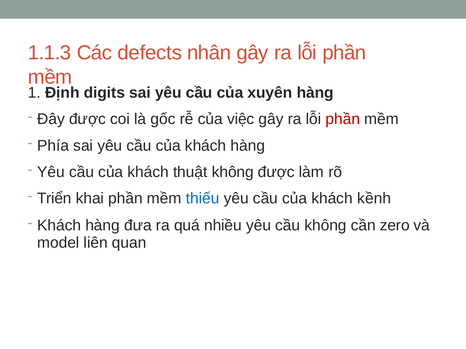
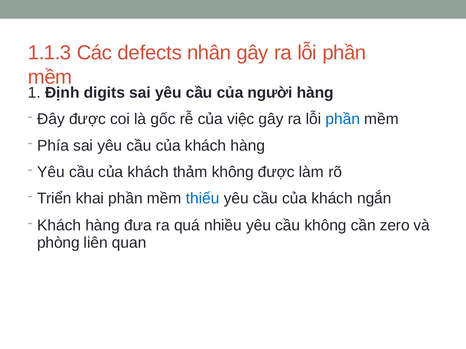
xuyên: xuyên -> người
phần at (343, 119) colour: red -> blue
thuật: thuật -> thảm
kềnh: kềnh -> ngắn
model: model -> phòng
